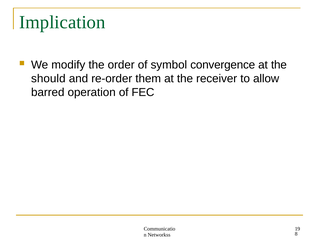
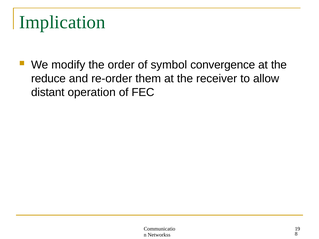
should: should -> reduce
barred: barred -> distant
